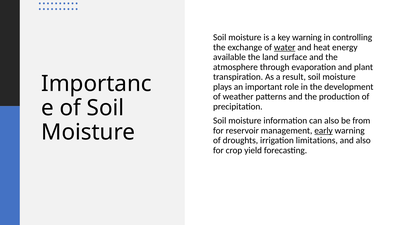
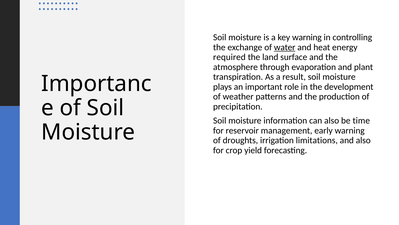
available: available -> required
from: from -> time
early underline: present -> none
